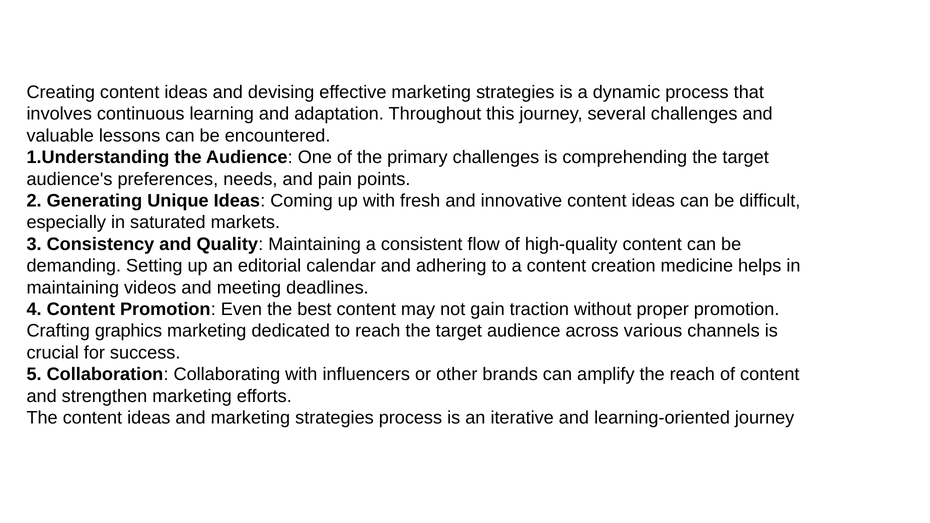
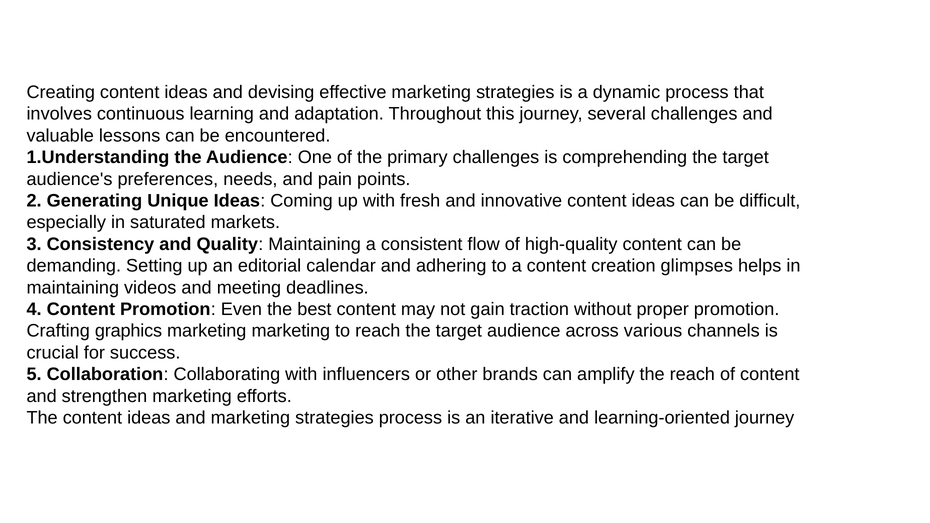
medicine: medicine -> glimpses
marketing dedicated: dedicated -> marketing
